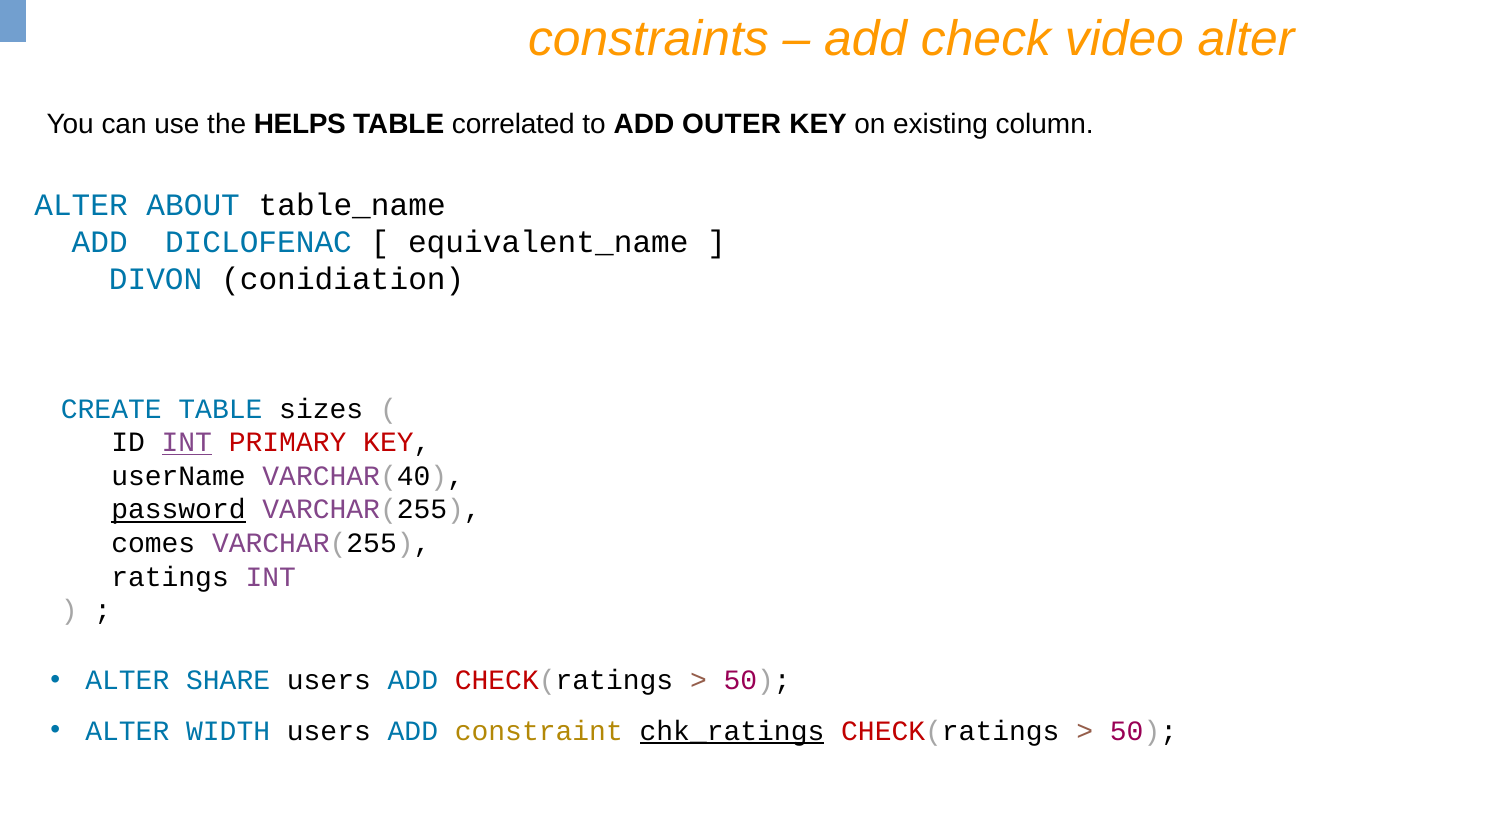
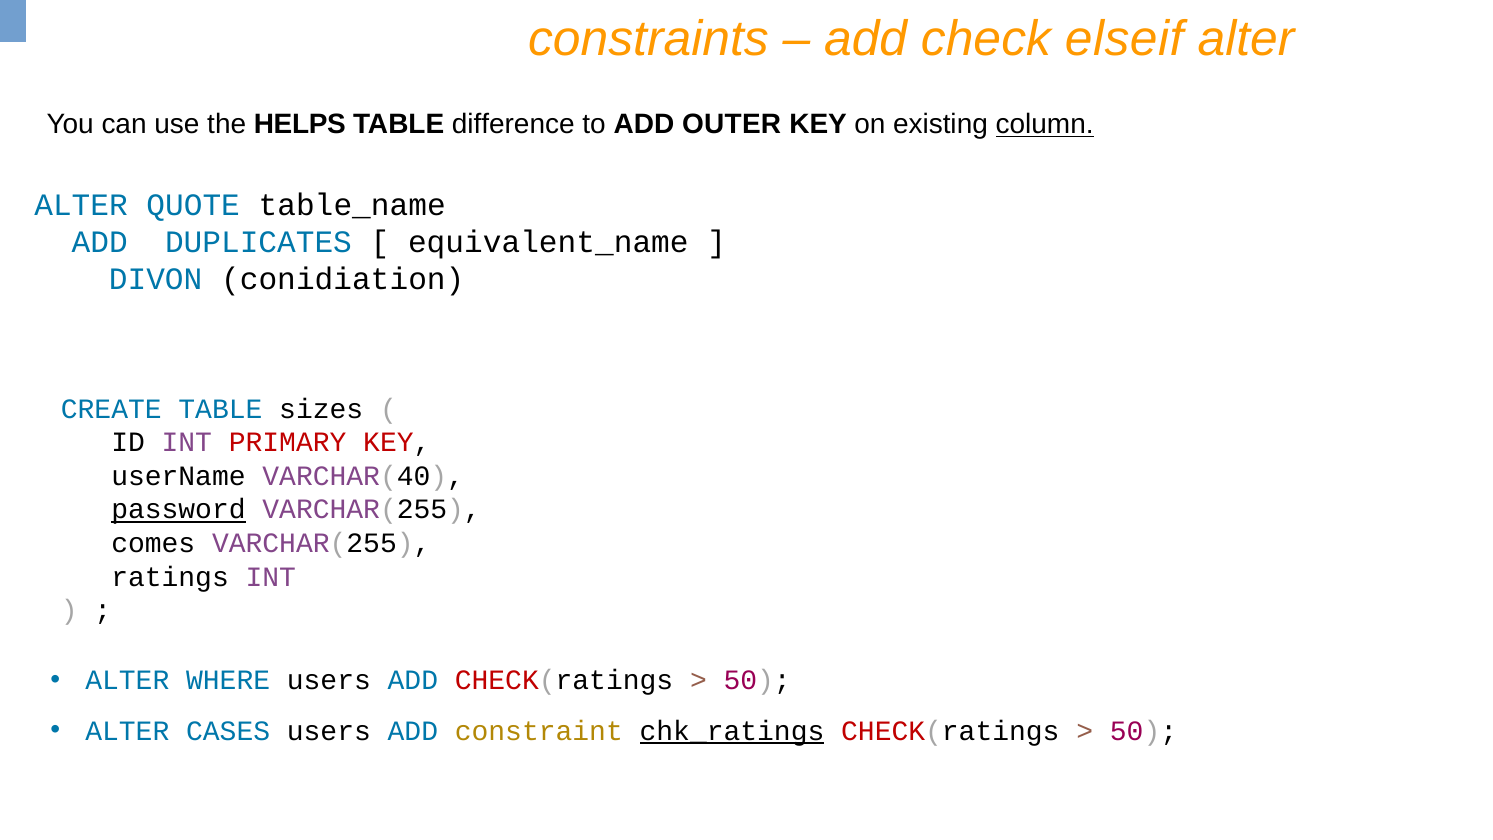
video: video -> elseif
correlated: correlated -> difference
column underline: none -> present
ABOUT: ABOUT -> QUOTE
DICLOFENAC: DICLOFENAC -> DUPLICATES
INT at (187, 442) underline: present -> none
SHARE: SHARE -> WHERE
WIDTH: WIDTH -> CASES
